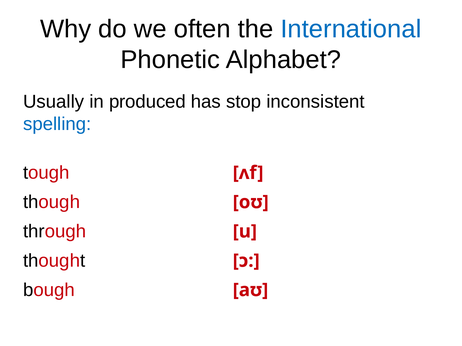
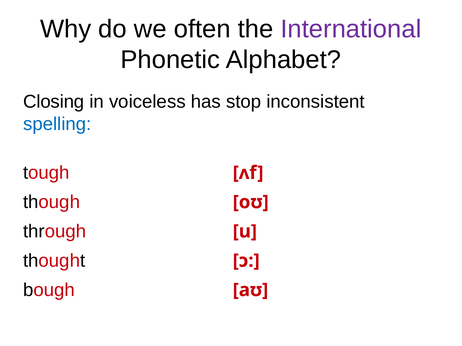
International colour: blue -> purple
Usually: Usually -> Closing
produced: produced -> voiceless
